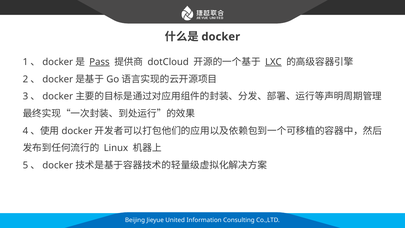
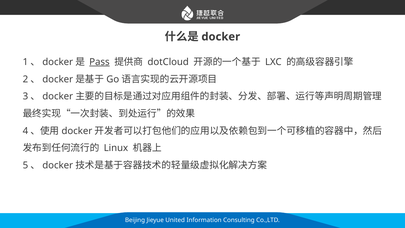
LXC underline: present -> none
